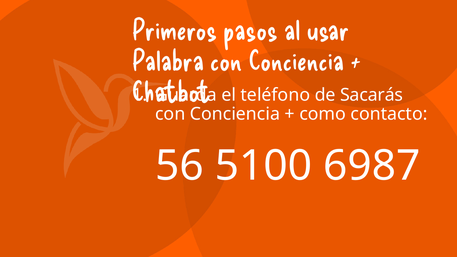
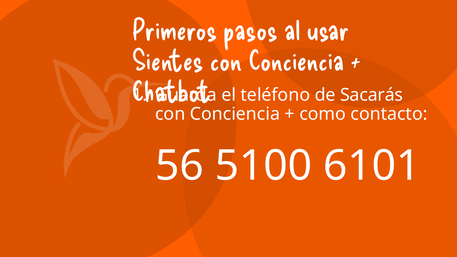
Palabra: Palabra -> Sientes
6987: 6987 -> 6101
